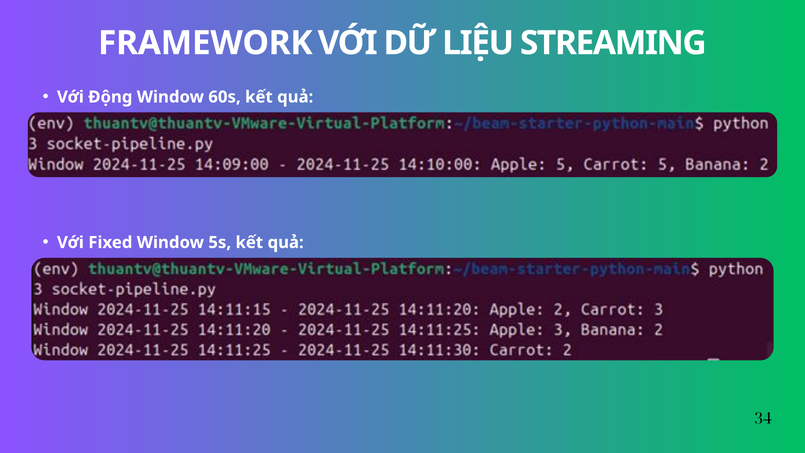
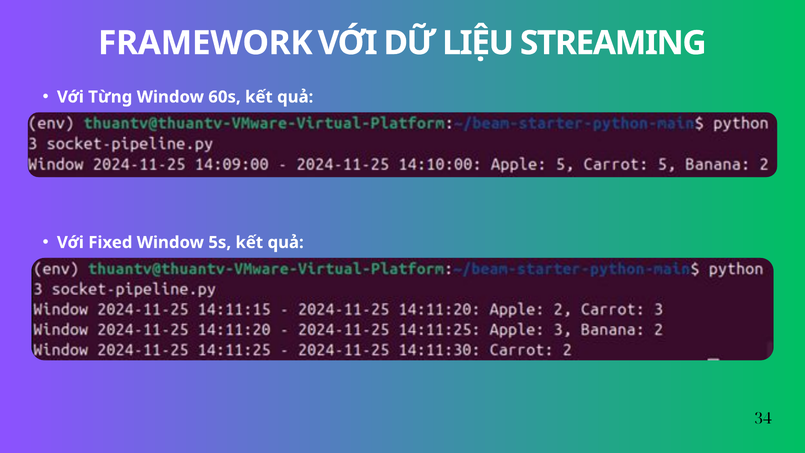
Động: Động -> Từng
